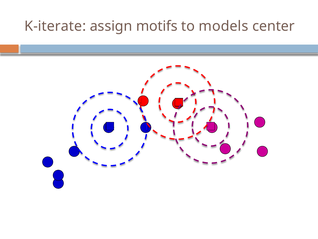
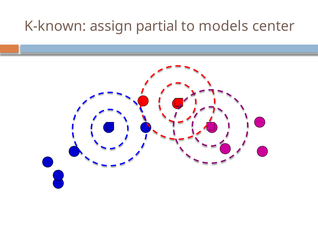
K-iterate: K-iterate -> K-known
motifs: motifs -> partial
